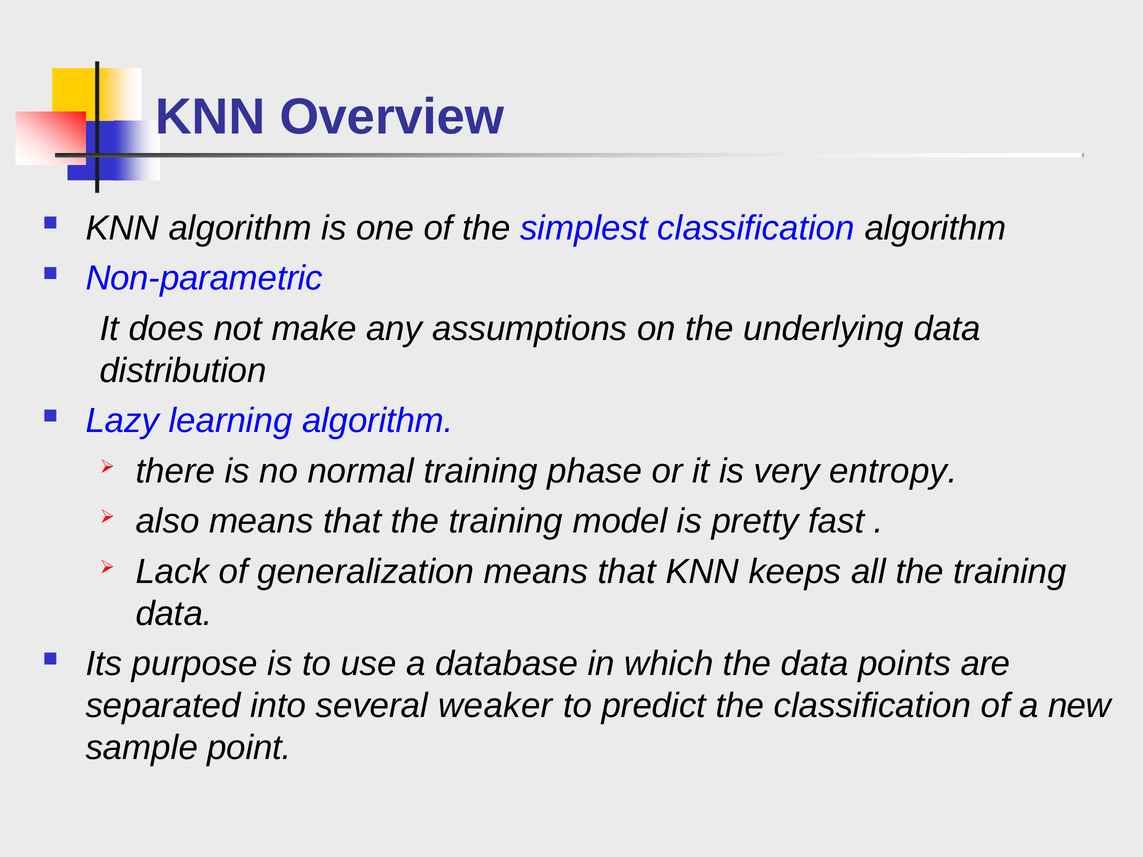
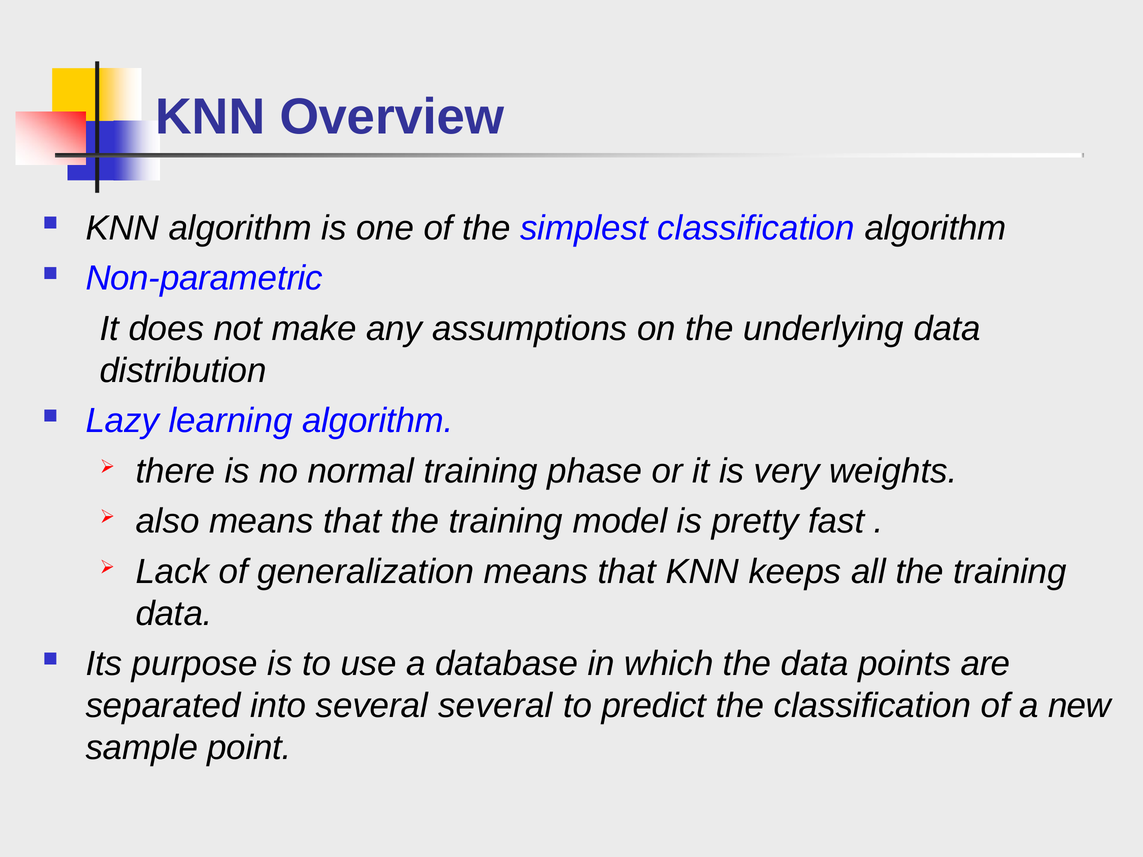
entropy: entropy -> weights
several weaker: weaker -> several
